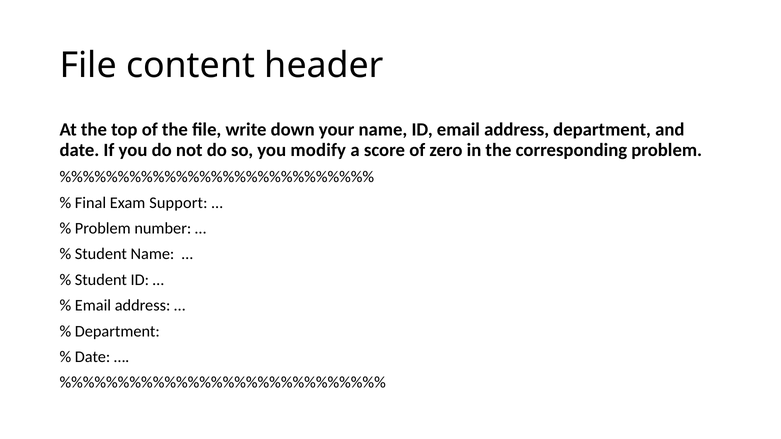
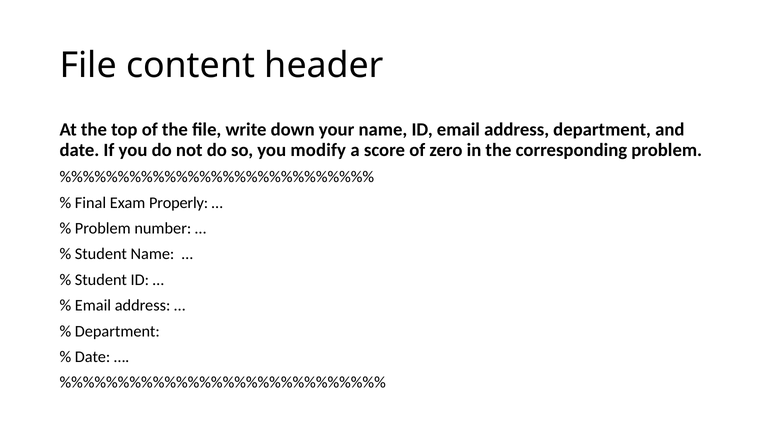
Support: Support -> Properly
